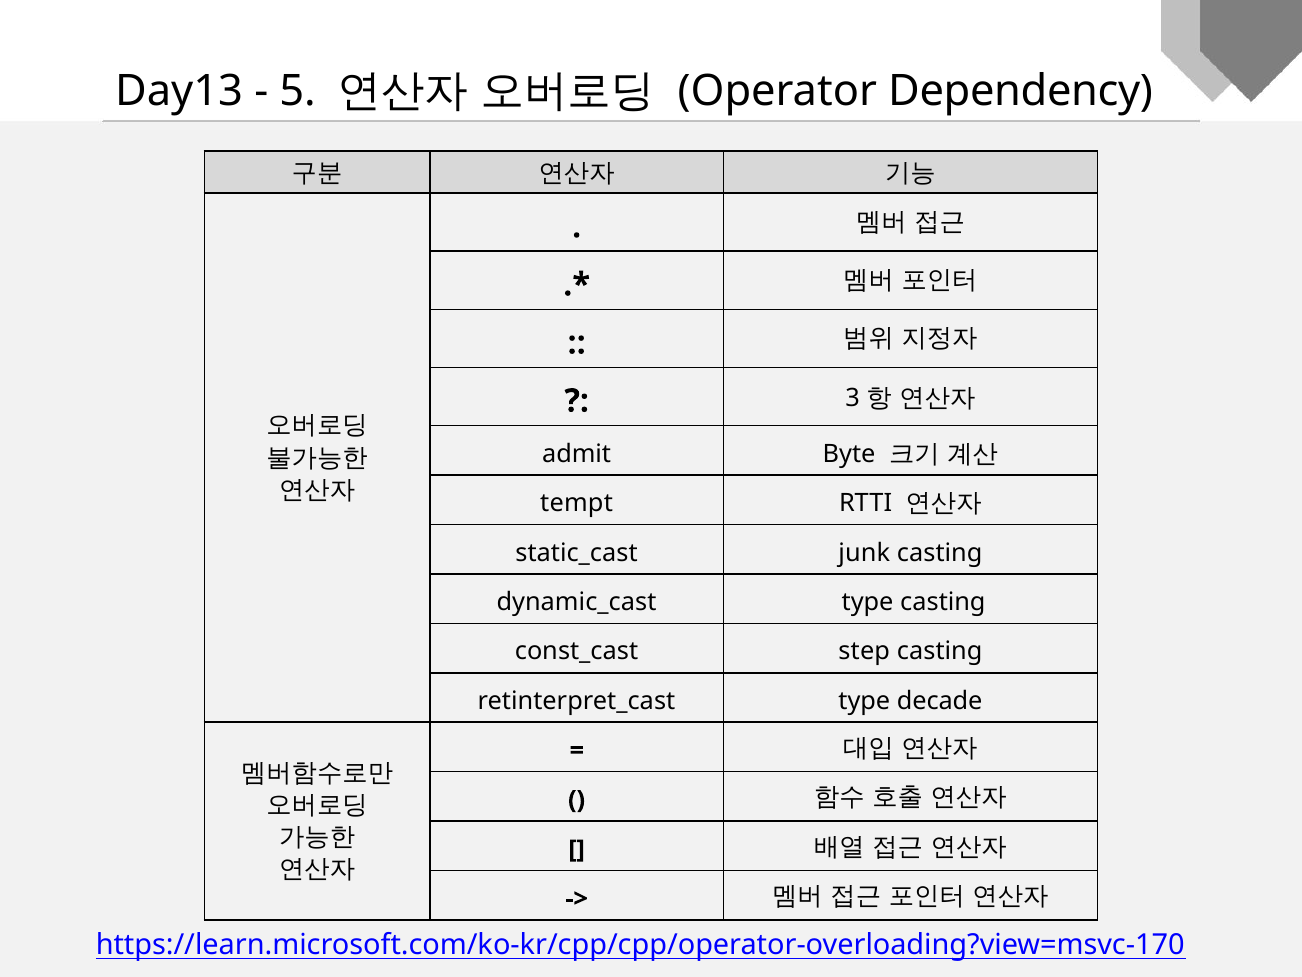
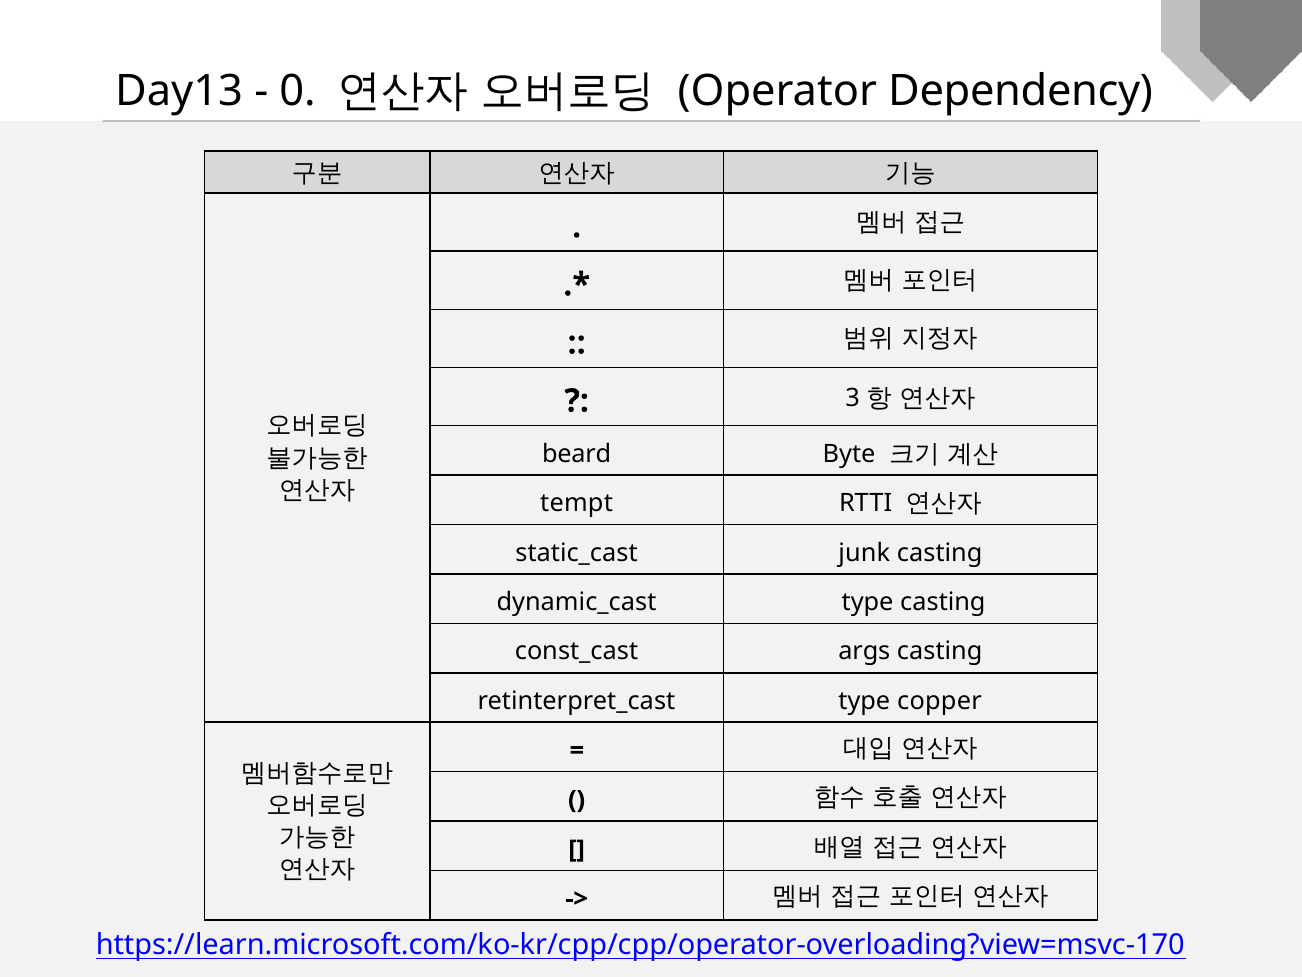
5: 5 -> 0
admit: admit -> beard
step: step -> args
decade: decade -> copper
